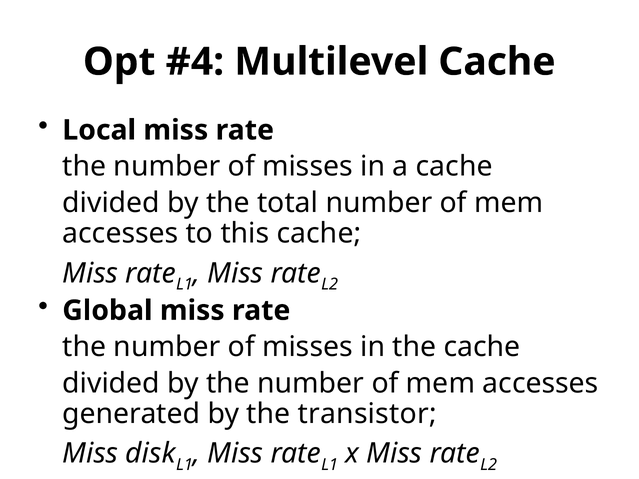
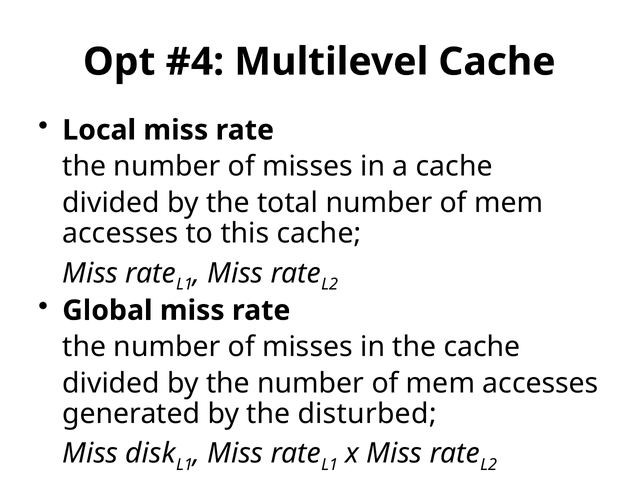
transistor: transistor -> disturbed
